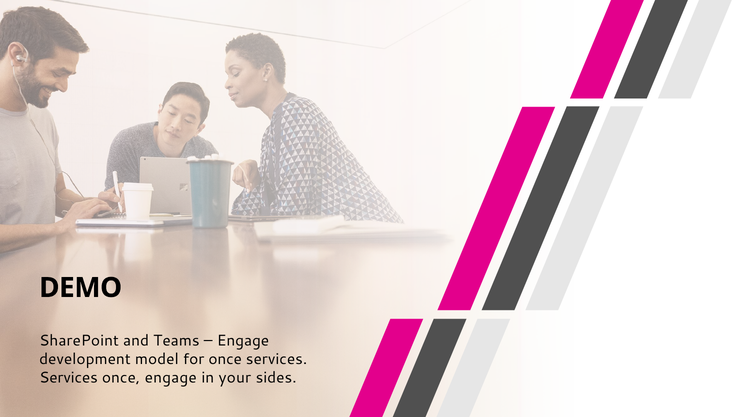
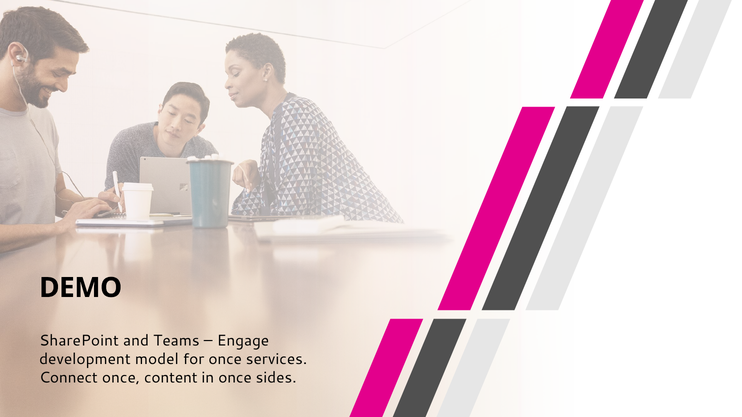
Services at (68, 378): Services -> Connect
once engage: engage -> content
in your: your -> once
